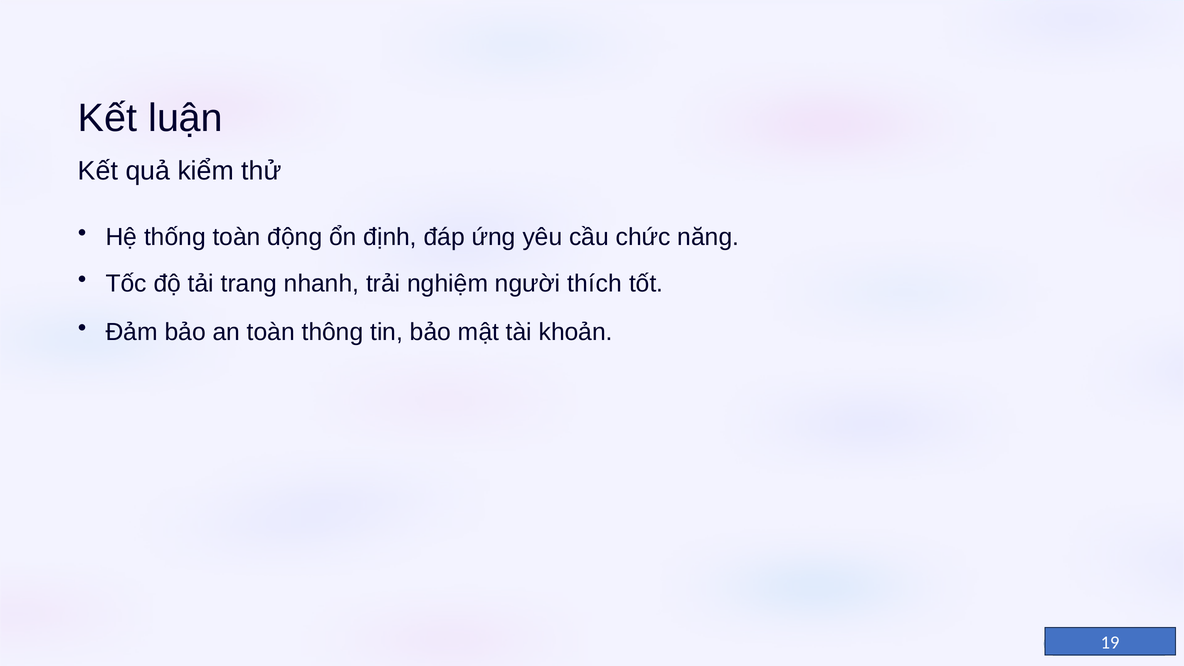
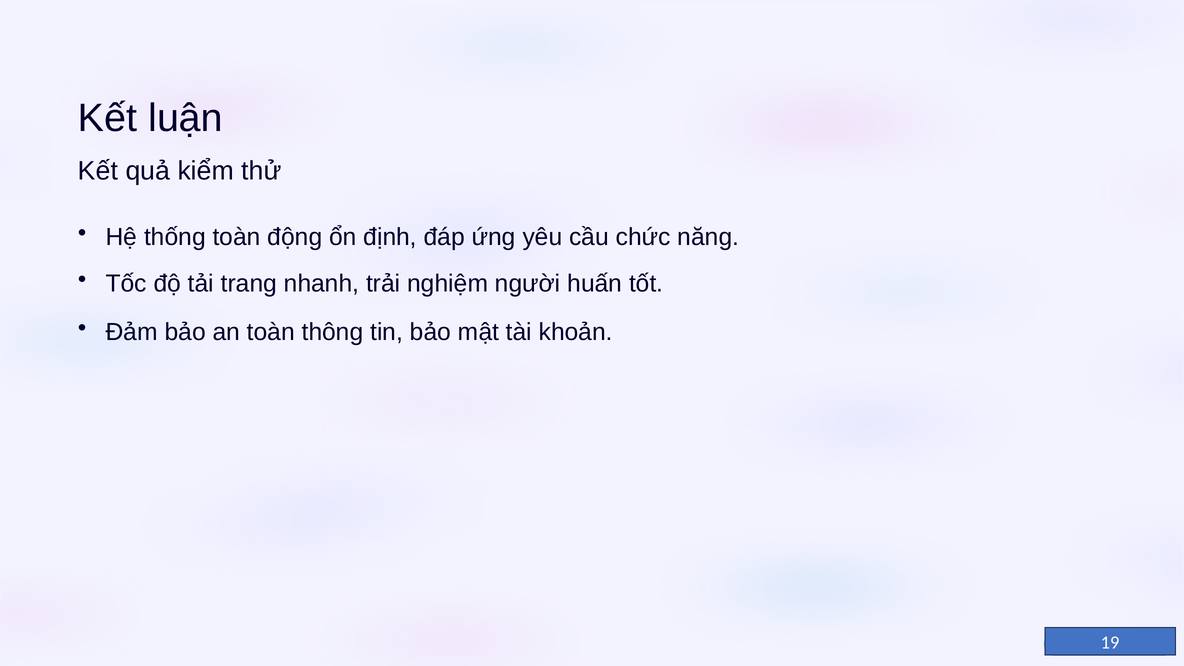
thích: thích -> huấn
